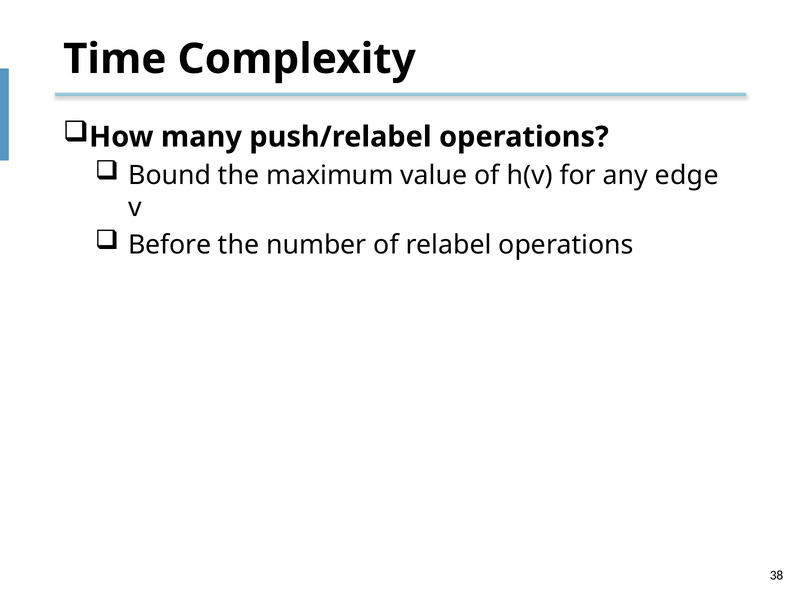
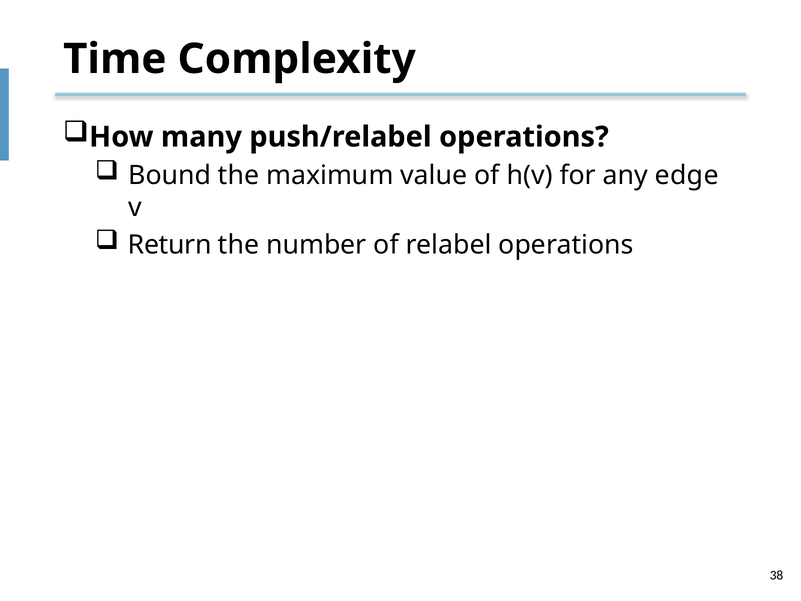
Before: Before -> Return
